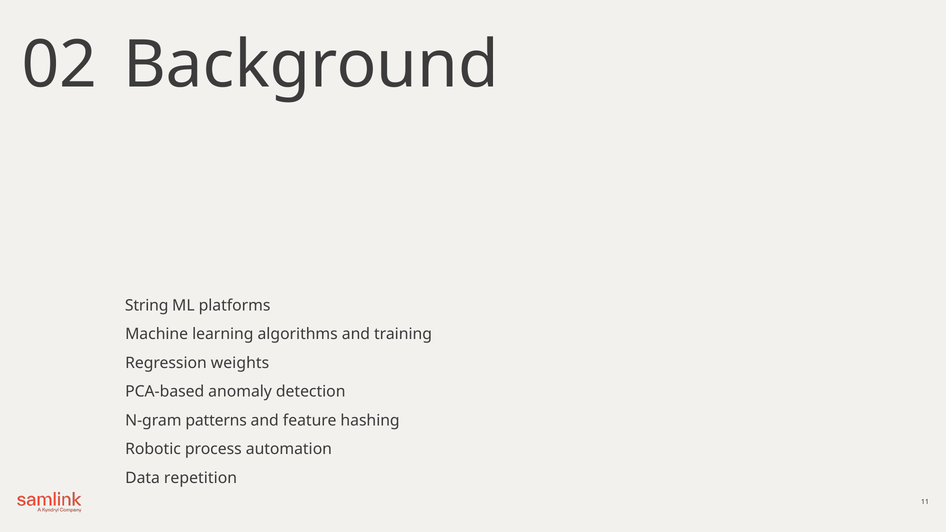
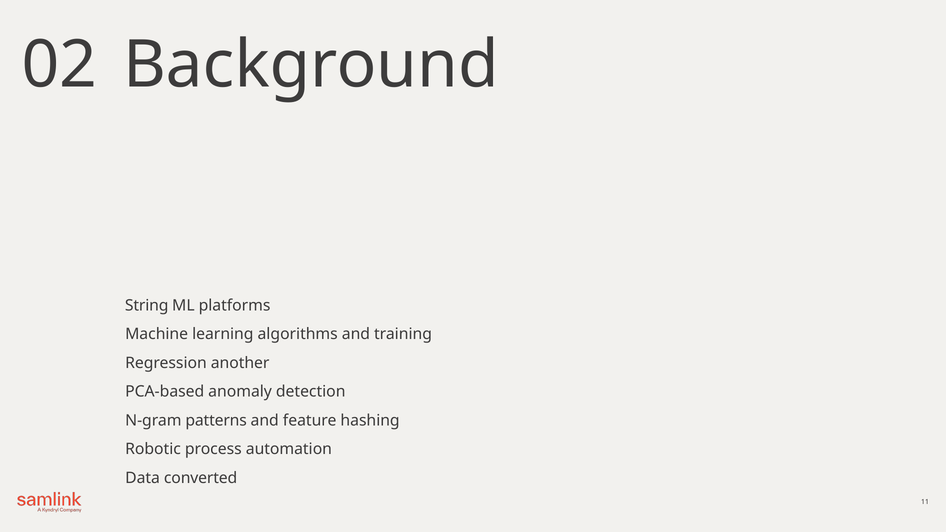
weights: weights -> another
repetition: repetition -> converted
